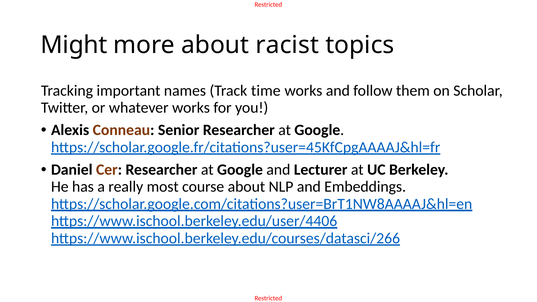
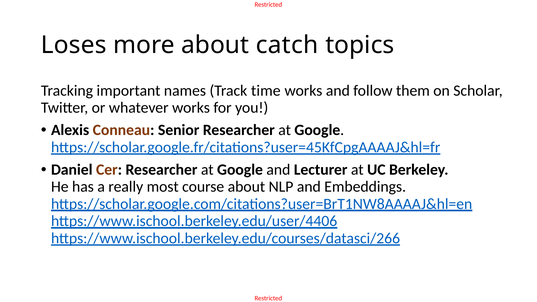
Might: Might -> Loses
racist: racist -> catch
